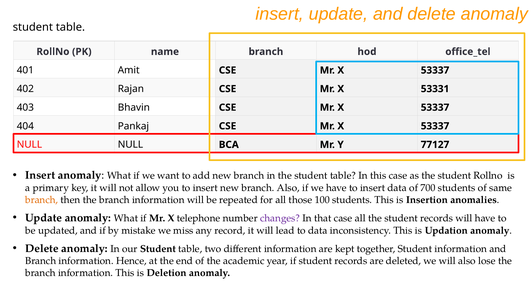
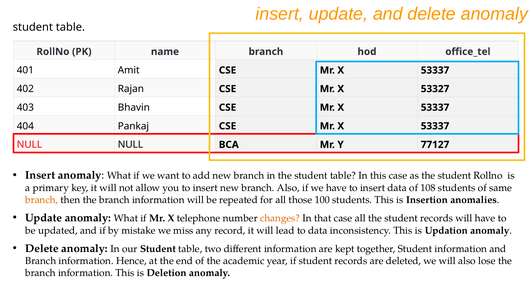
53331: 53331 -> 53327
700: 700 -> 108
changes colour: purple -> orange
